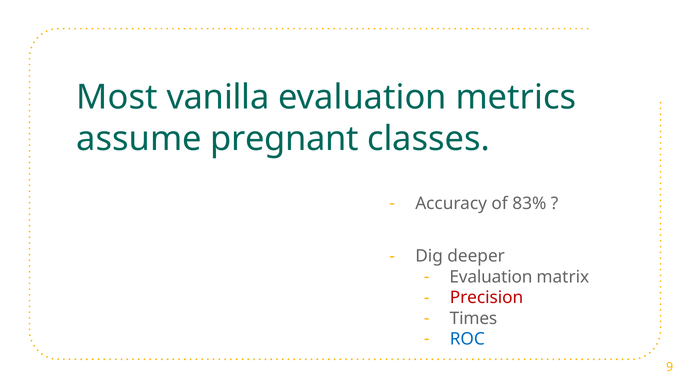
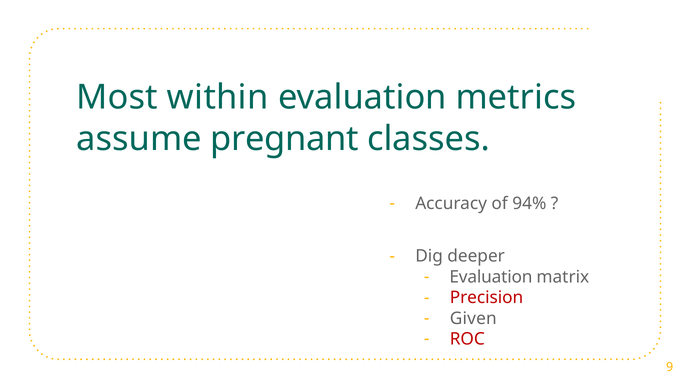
vanilla: vanilla -> within
83%: 83% -> 94%
Times: Times -> Given
ROC colour: blue -> red
